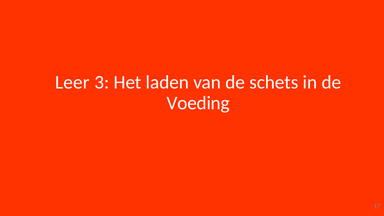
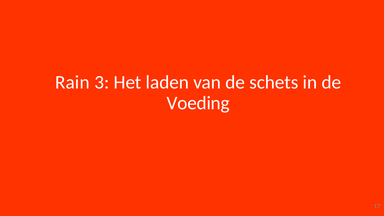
Leer: Leer -> Rain
